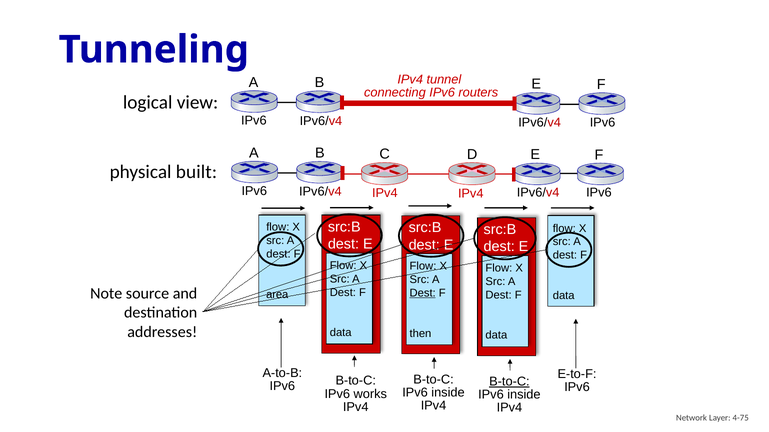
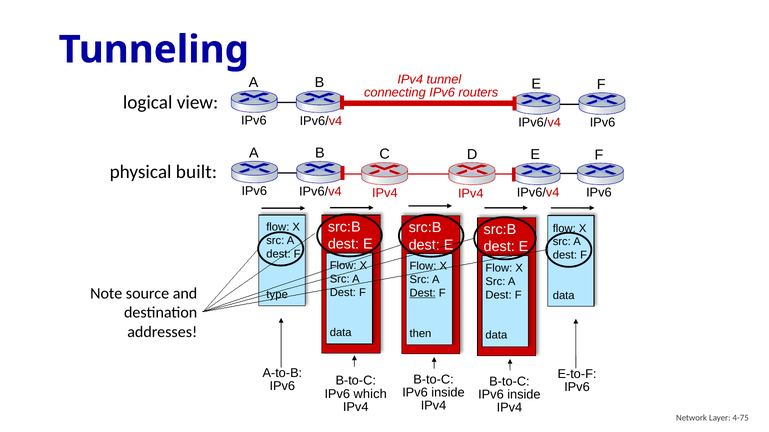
area: area -> type
B-to-C at (509, 382) underline: present -> none
works: works -> which
